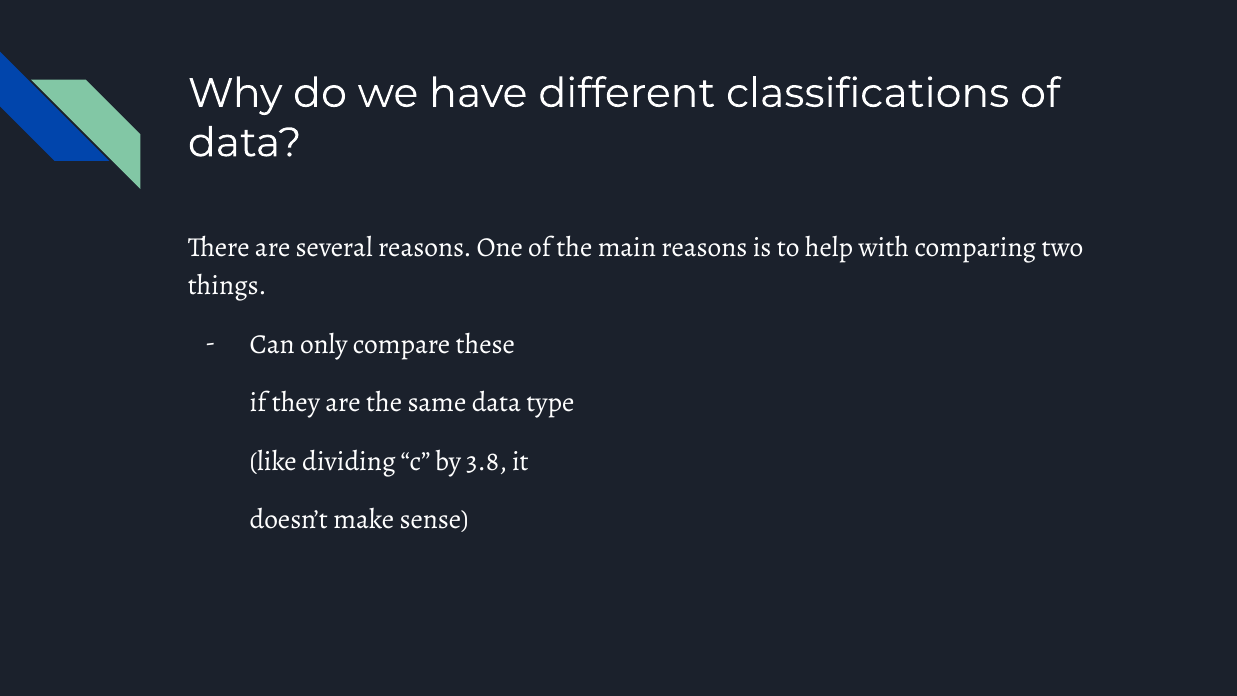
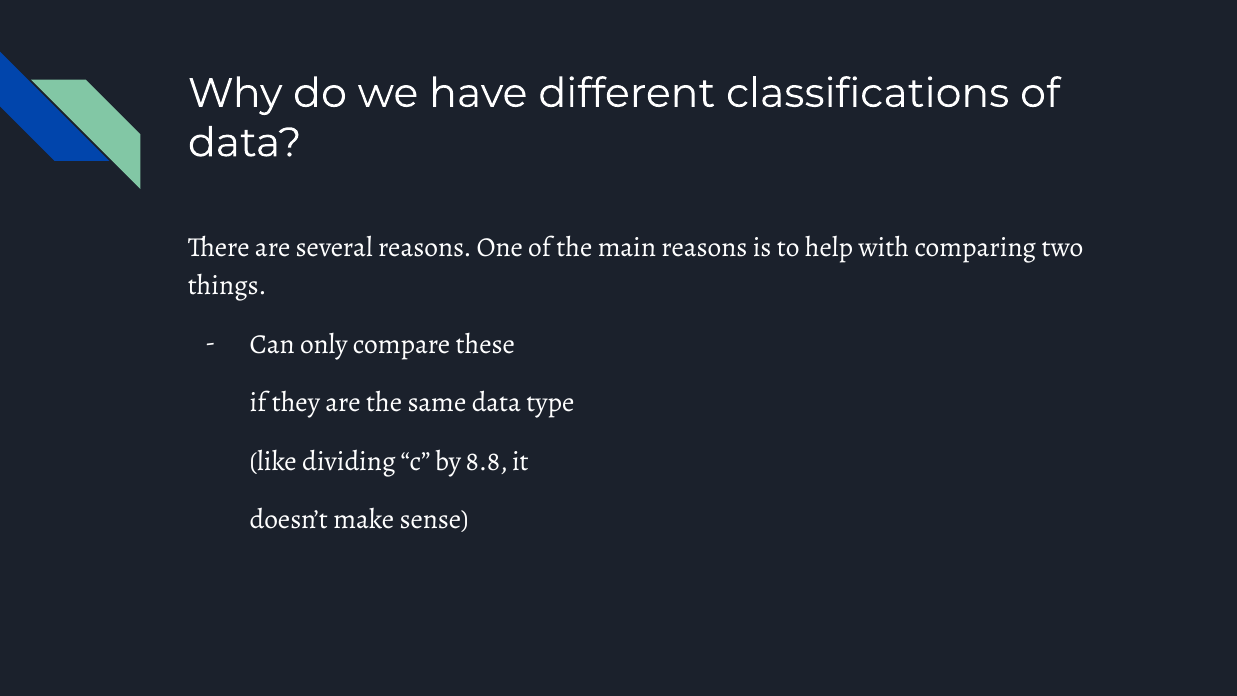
3.8: 3.8 -> 8.8
